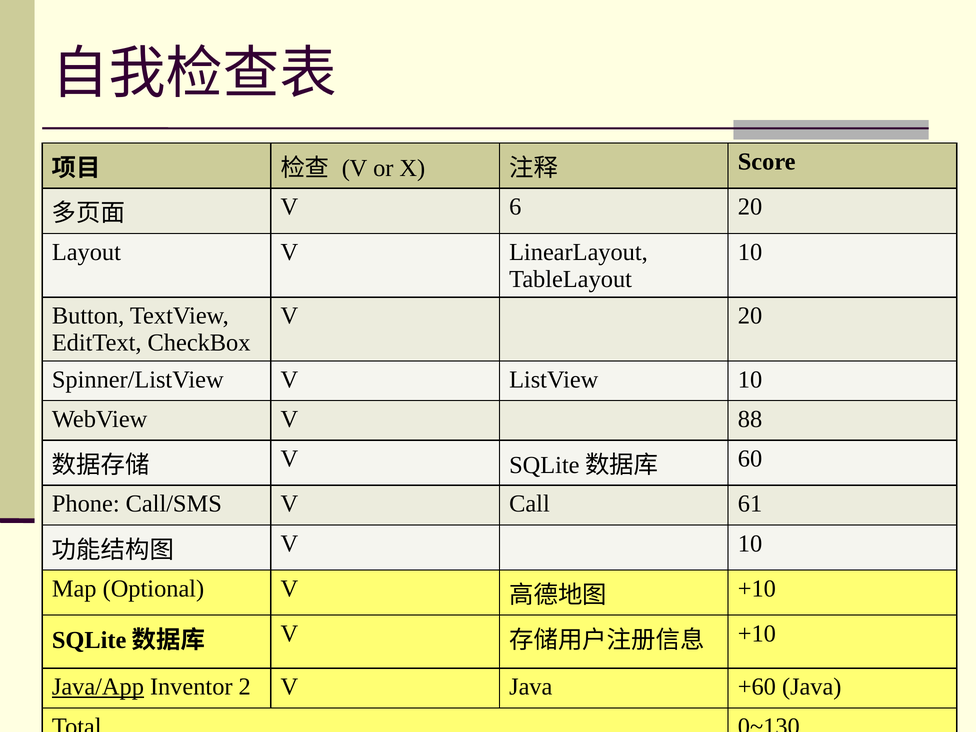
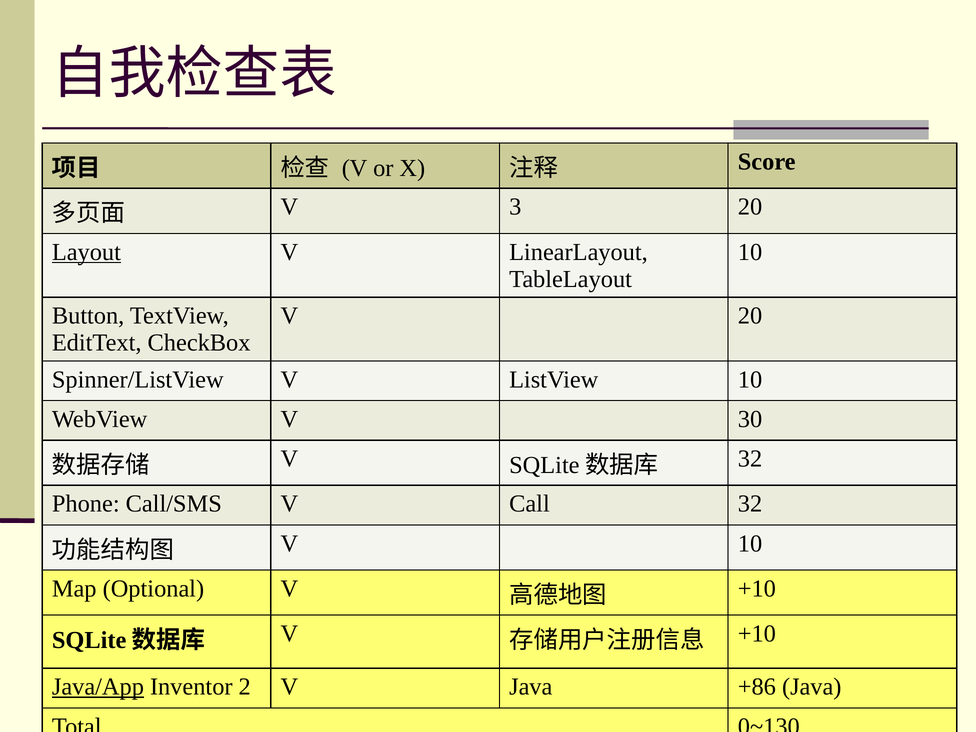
6: 6 -> 3
Layout underline: none -> present
88: 88 -> 30
60 at (750, 459): 60 -> 32
Call 61: 61 -> 32
+60: +60 -> +86
